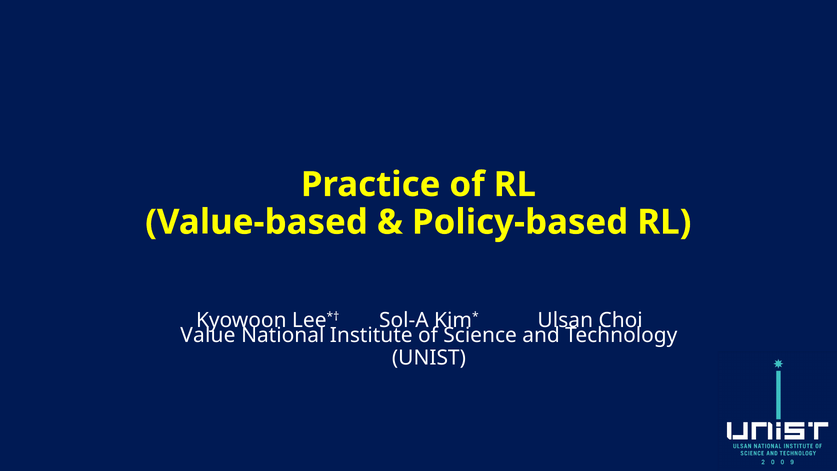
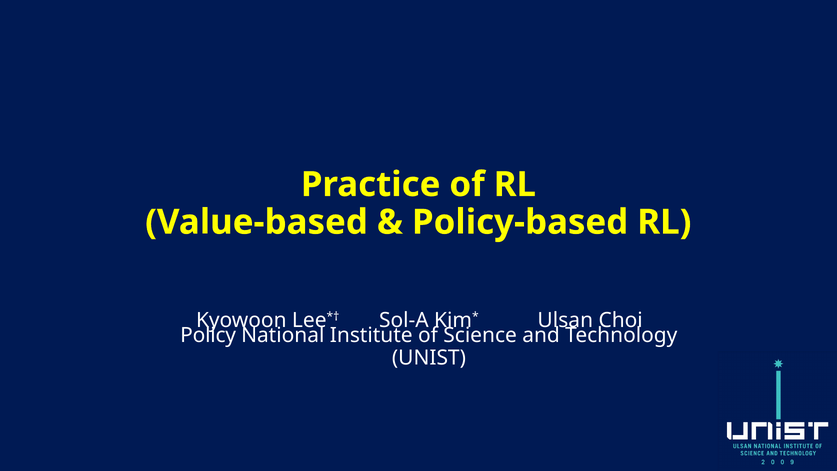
Value: Value -> Policy
